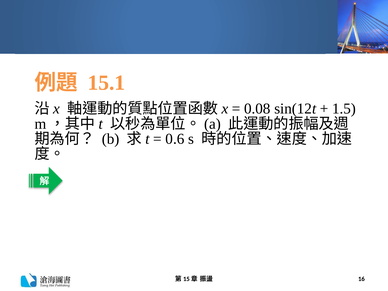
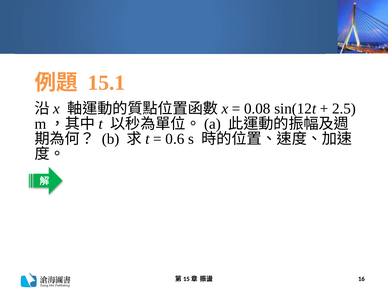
1.5: 1.5 -> 2.5
